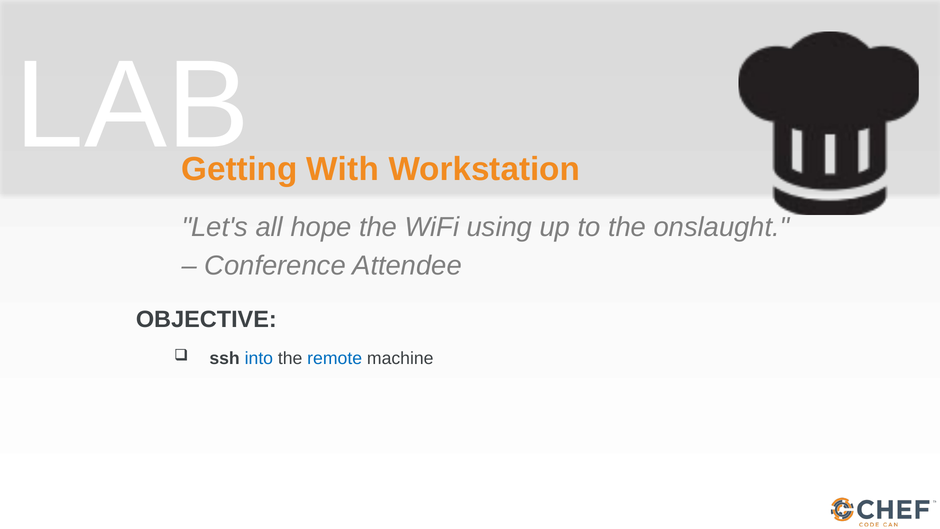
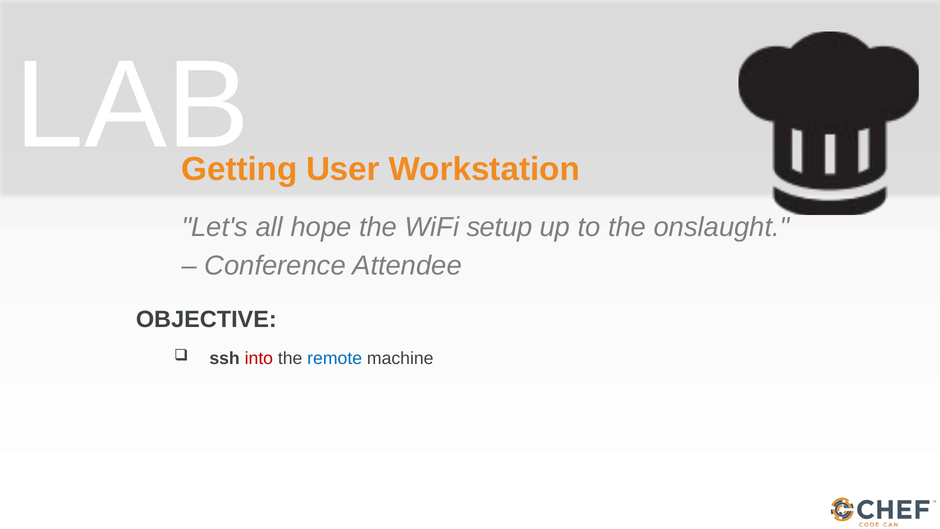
With: With -> User
using: using -> setup
into colour: blue -> red
